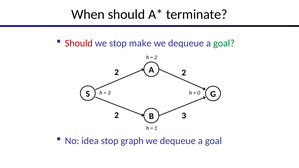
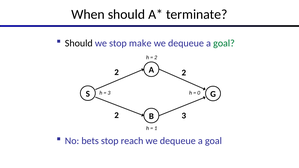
Should at (79, 43) colour: red -> black
idea: idea -> bets
graph: graph -> reach
